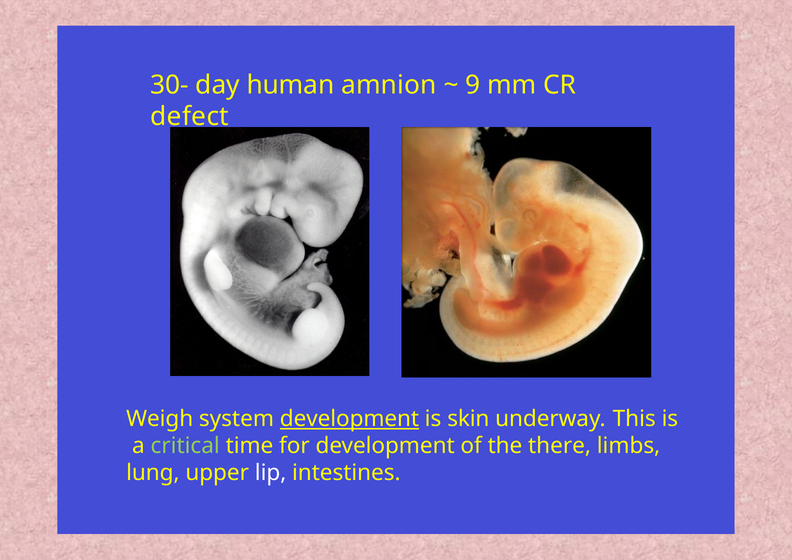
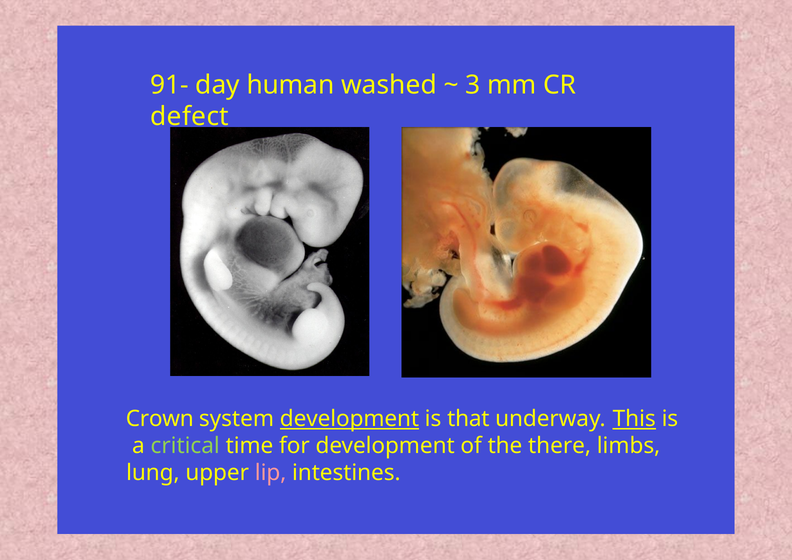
30-: 30- -> 91-
amnion: amnion -> washed
9: 9 -> 3
Weigh: Weigh -> Crown
skin: skin -> that
This underline: none -> present
lip colour: white -> pink
